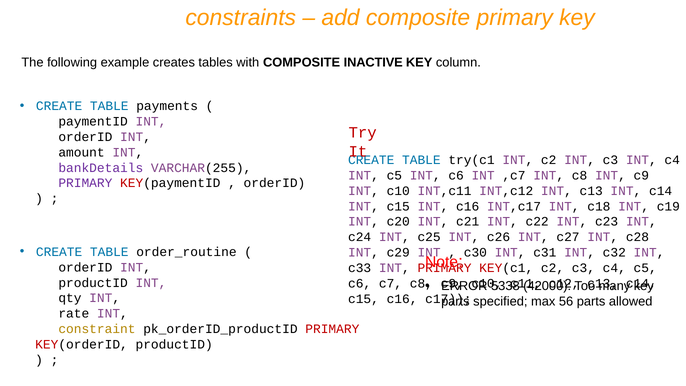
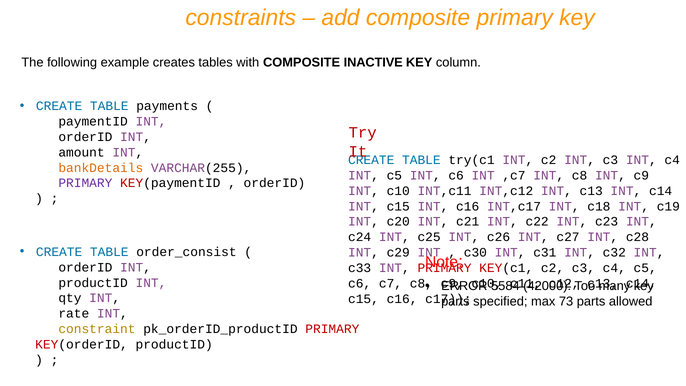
bankDetails colour: purple -> orange
order_routine: order_routine -> order_consist
5338: 5338 -> 5584
56: 56 -> 73
